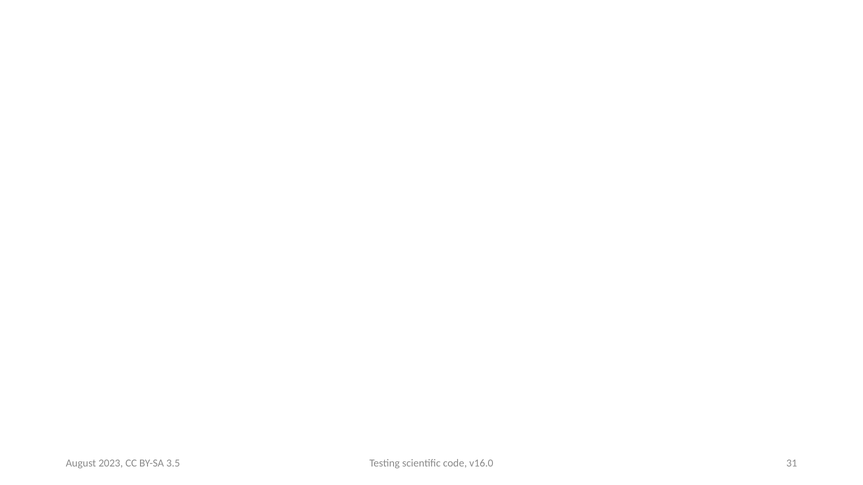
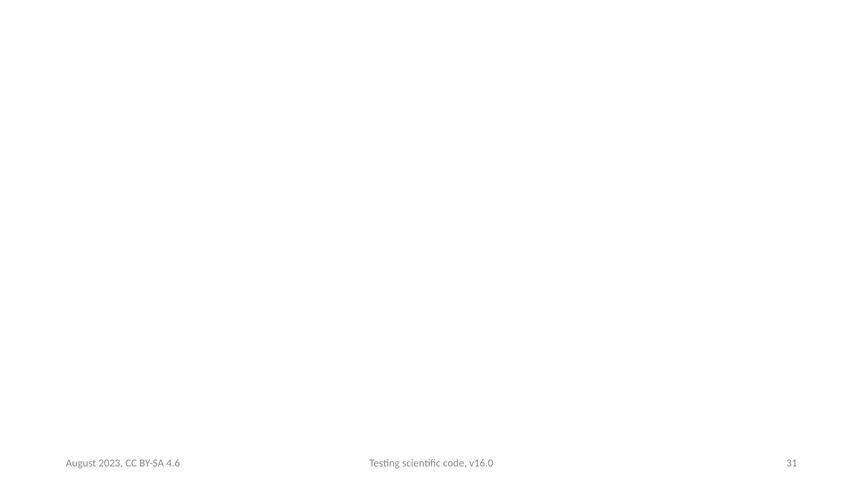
3.5: 3.5 -> 4.6
